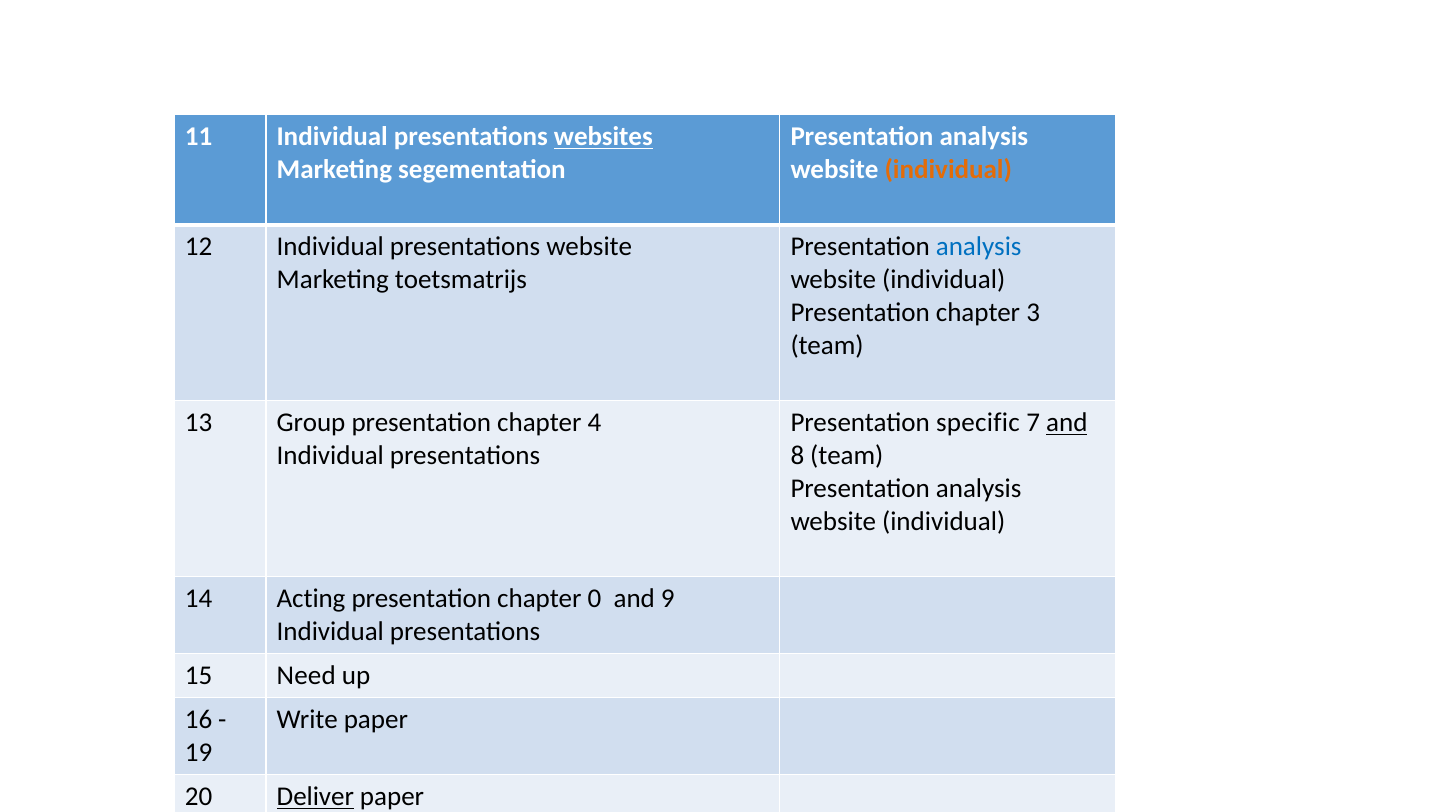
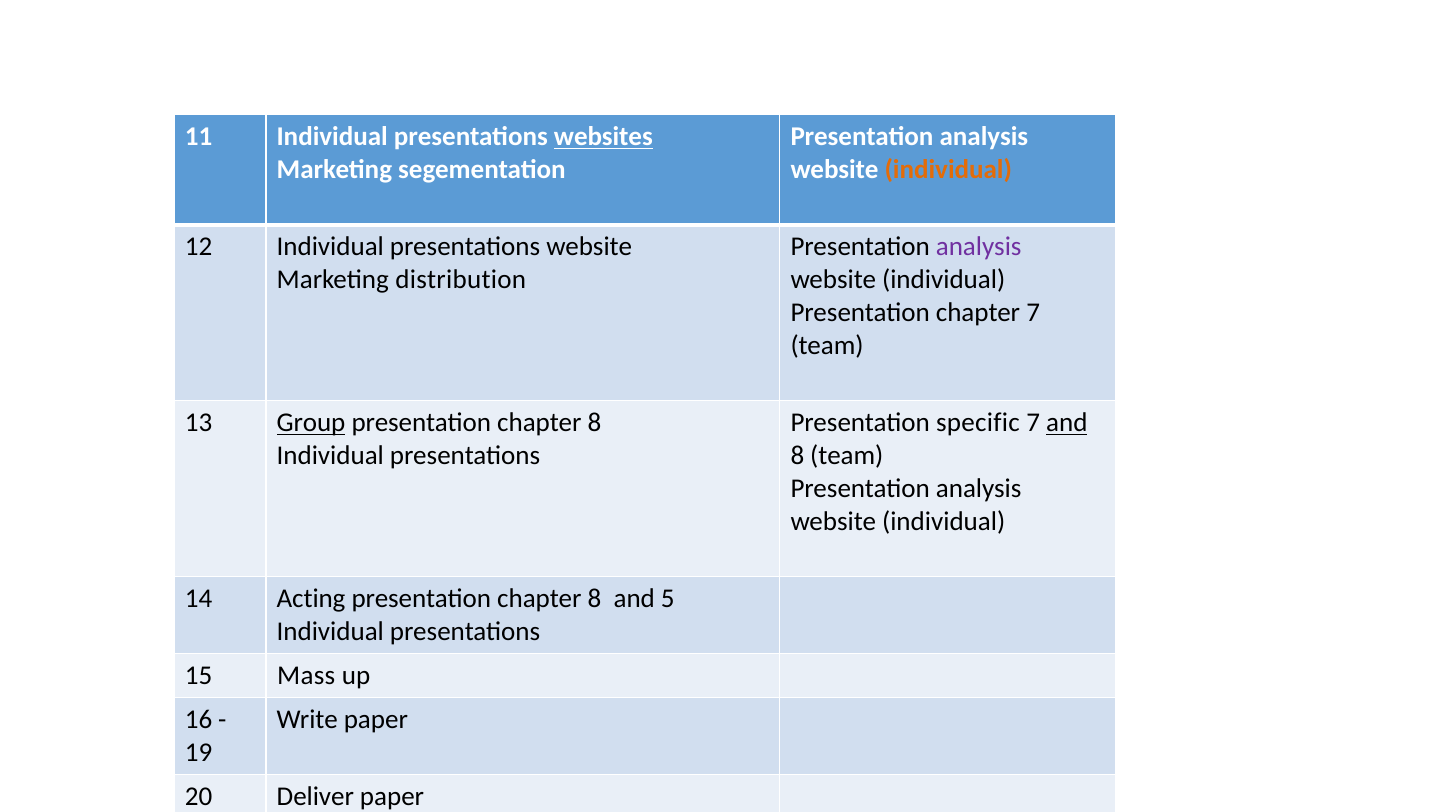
analysis at (979, 247) colour: blue -> purple
toetsmatrijs: toetsmatrijs -> distribution
chapter 3: 3 -> 7
Group underline: none -> present
4 at (594, 423): 4 -> 8
0 at (594, 599): 0 -> 8
9: 9 -> 5
Need: Need -> Mass
Deliver underline: present -> none
